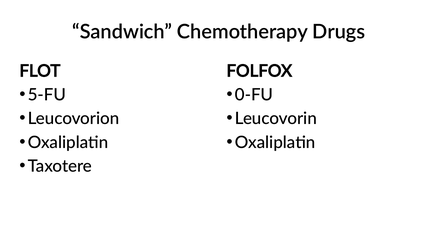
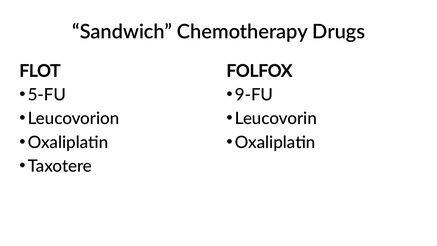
0-FU: 0-FU -> 9-FU
